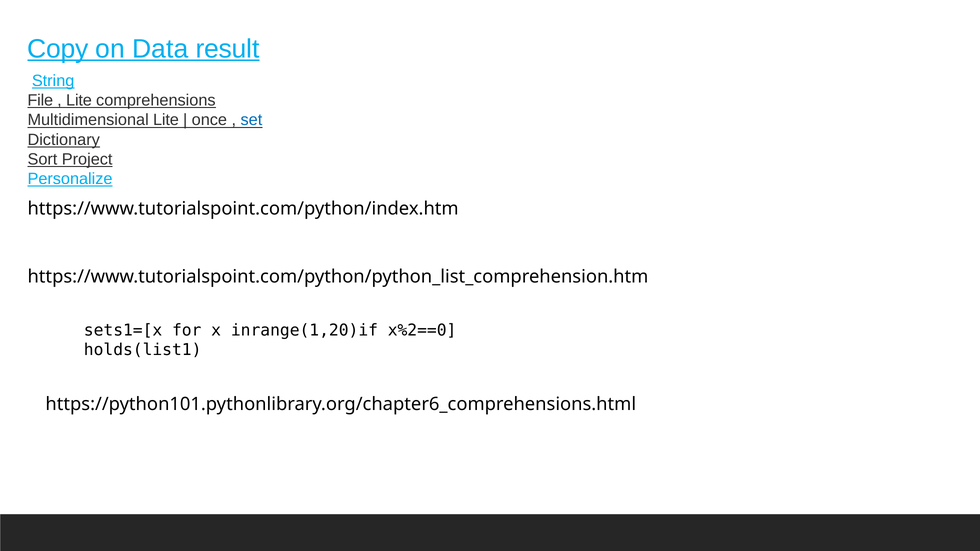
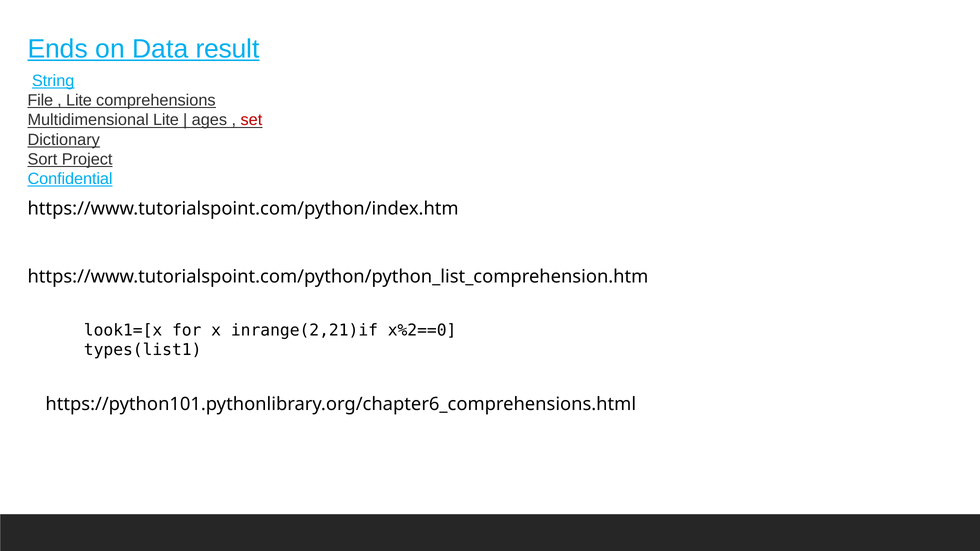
Copy: Copy -> Ends
once: once -> ages
set colour: blue -> red
Personalize: Personalize -> Confidential
sets1=[x: sets1=[x -> look1=[x
inrange(1,20)if: inrange(1,20)if -> inrange(2,21)if
holds(list1: holds(list1 -> types(list1
